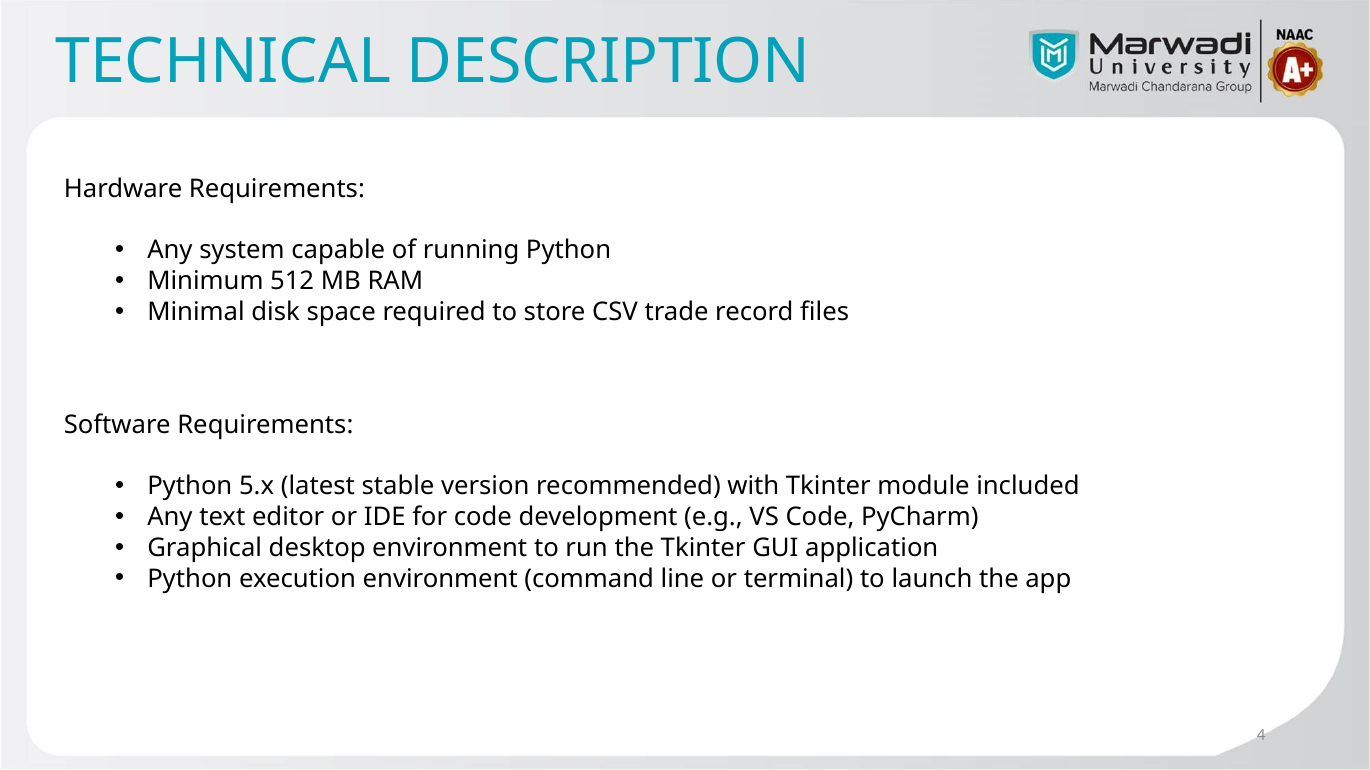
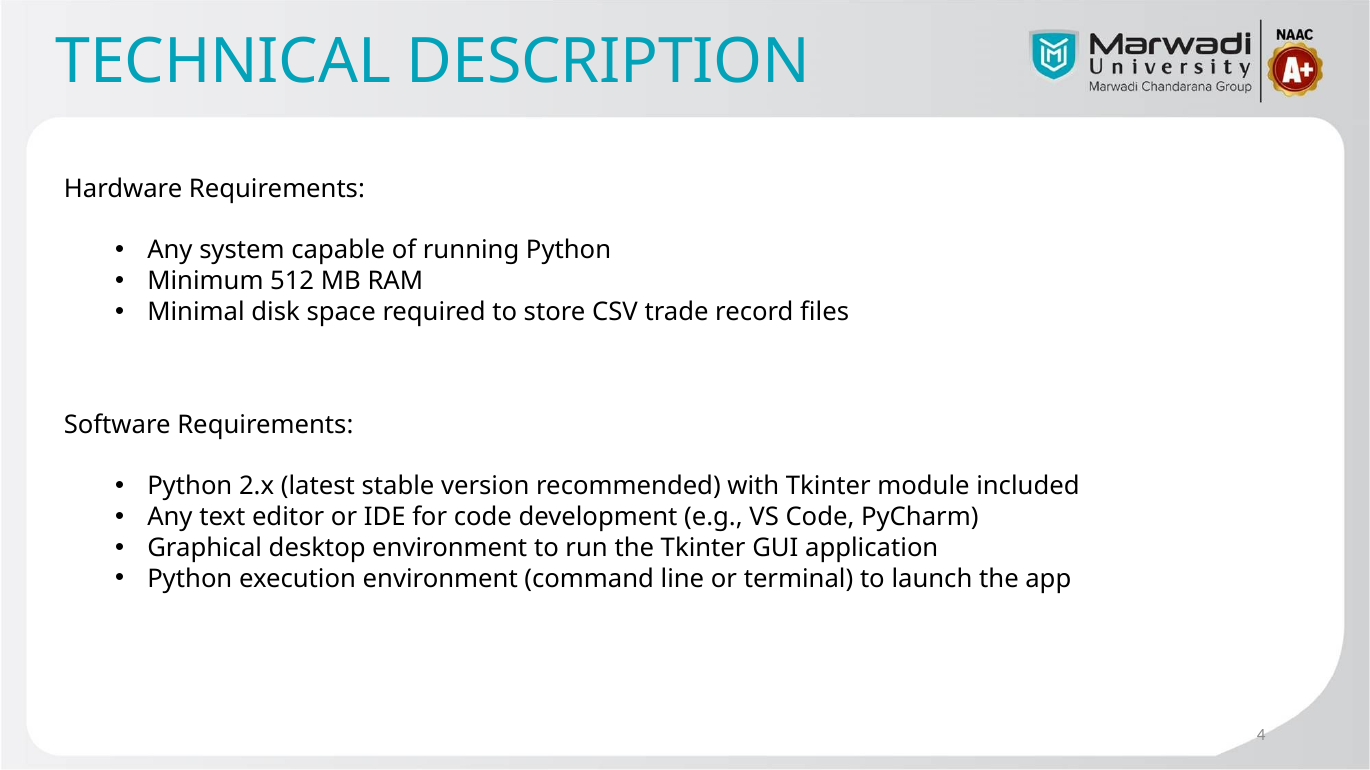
5.x: 5.x -> 2.x
